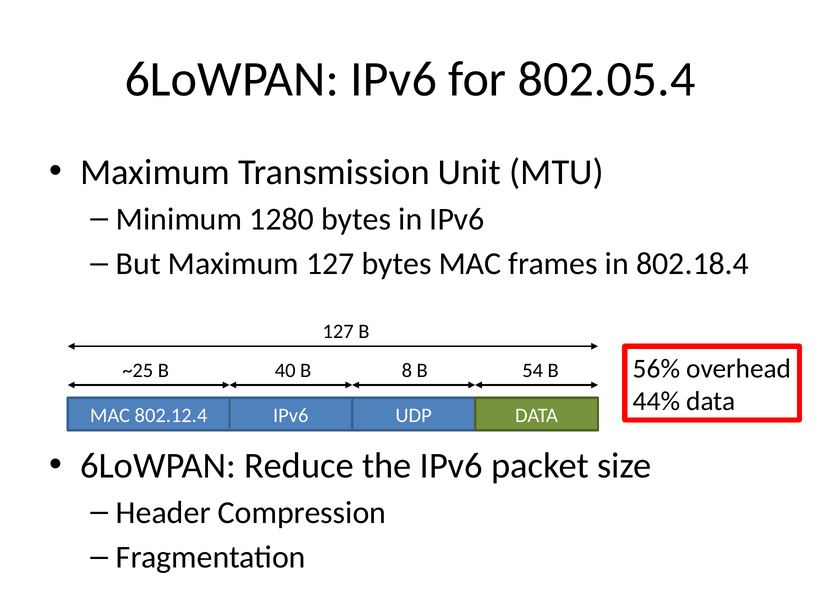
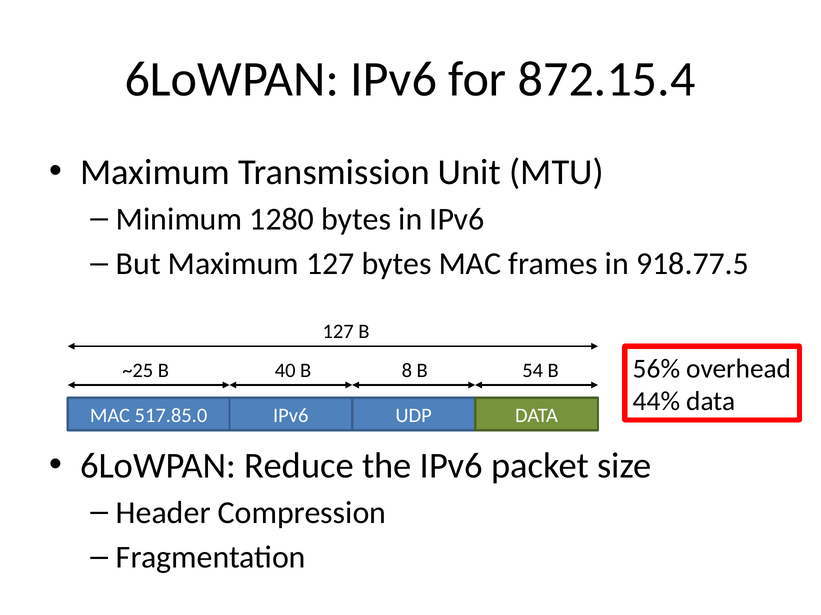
802.05.4: 802.05.4 -> 872.15.4
802.18.4: 802.18.4 -> 918.77.5
802.12.4: 802.12.4 -> 517.85.0
